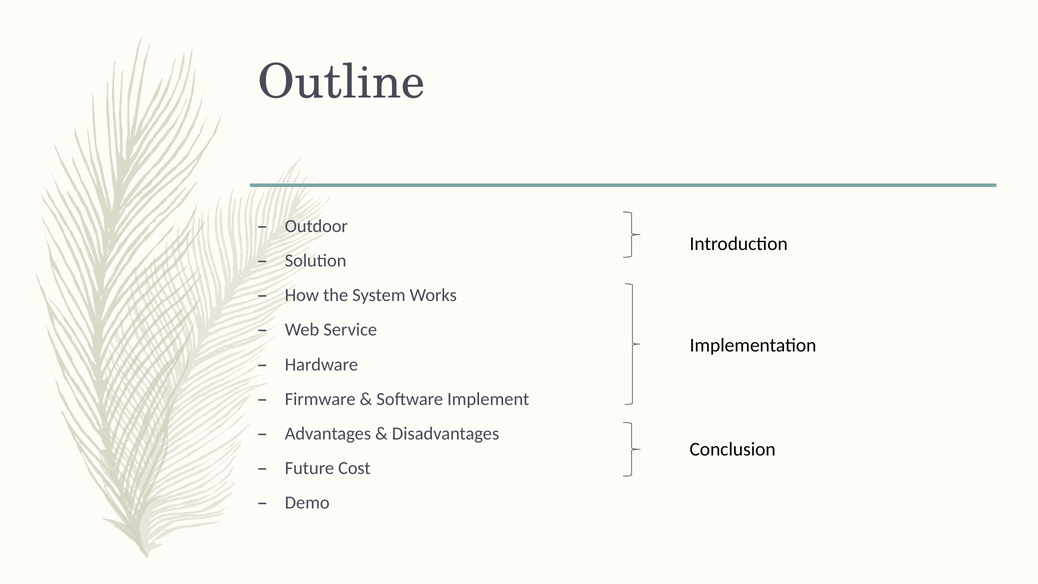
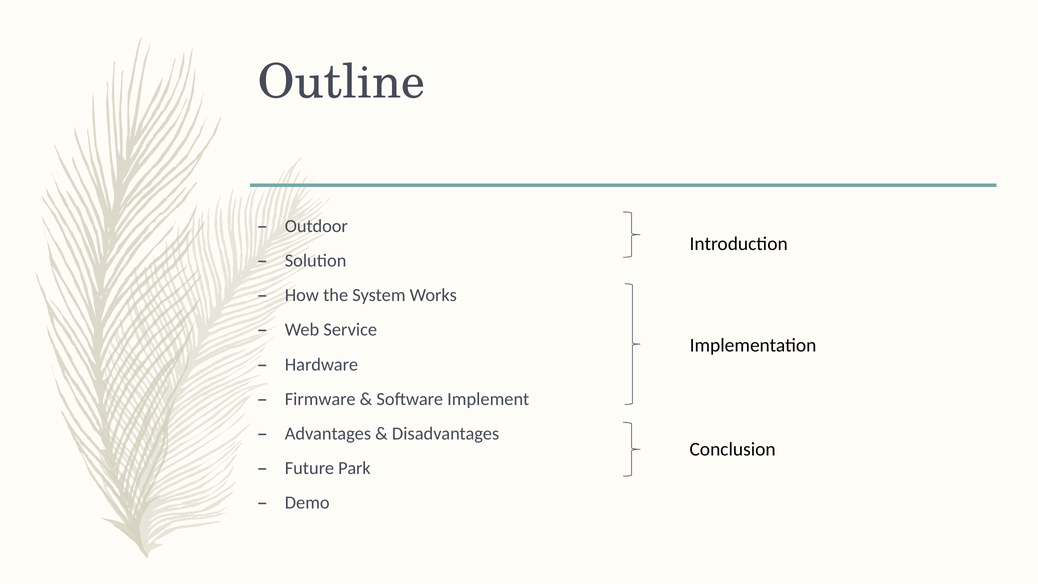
Cost: Cost -> Park
